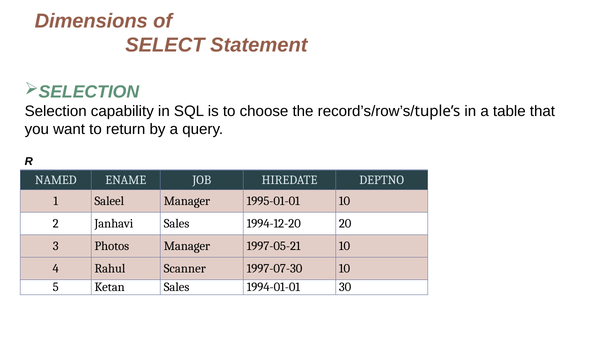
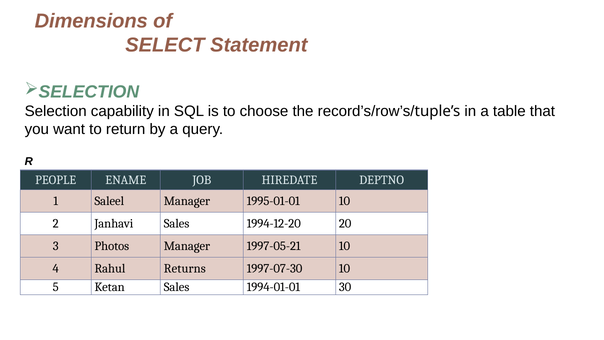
NAMED: NAMED -> PEOPLE
Scanner: Scanner -> Returns
